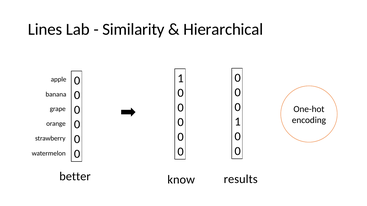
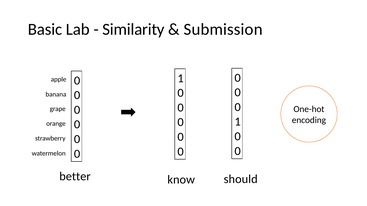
Lines: Lines -> Basic
Hierarchical: Hierarchical -> Submission
results: results -> should
